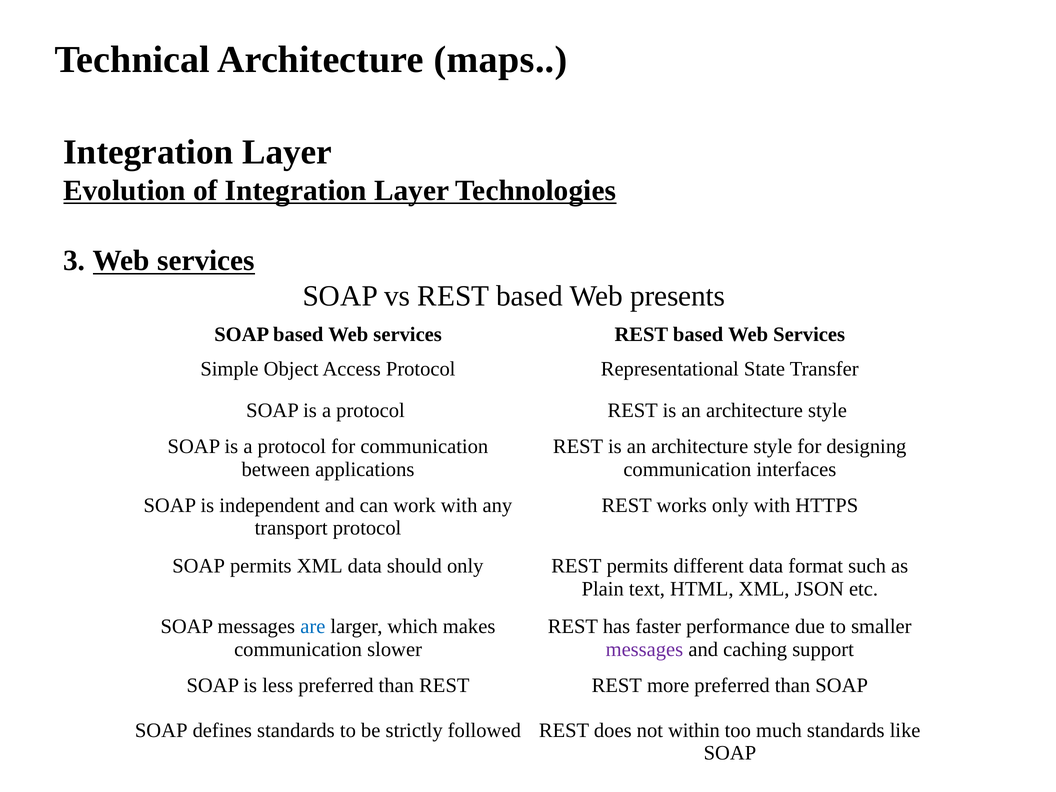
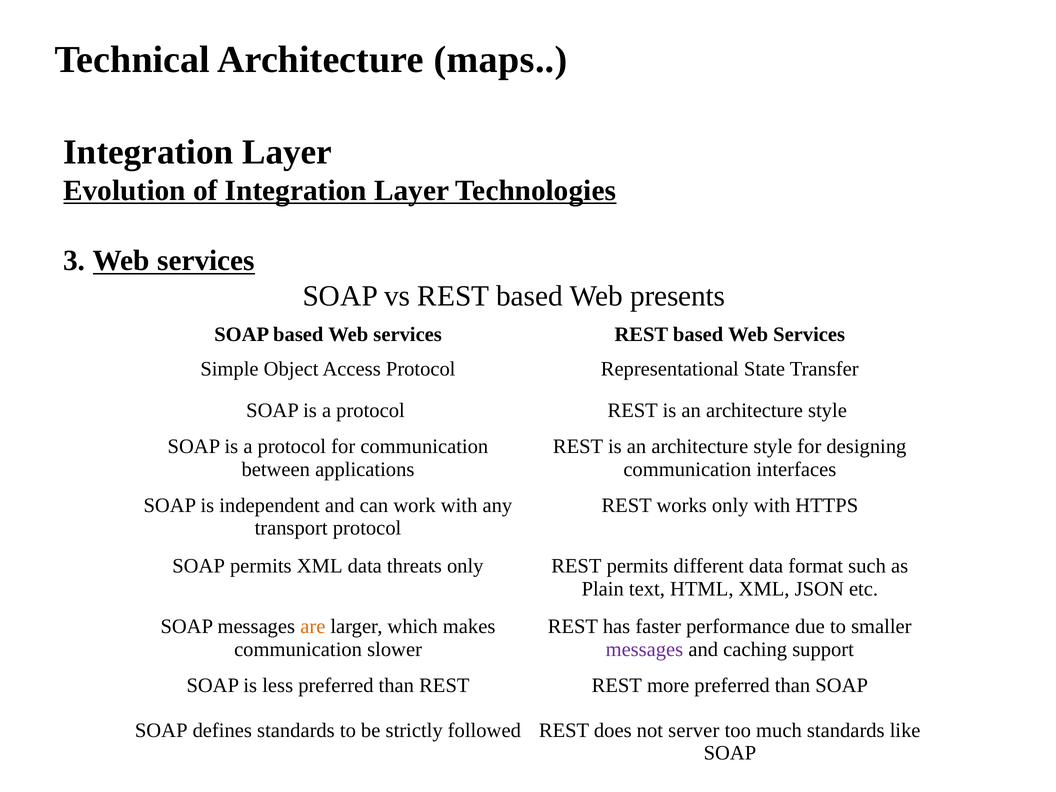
should: should -> threats
are colour: blue -> orange
within: within -> server
